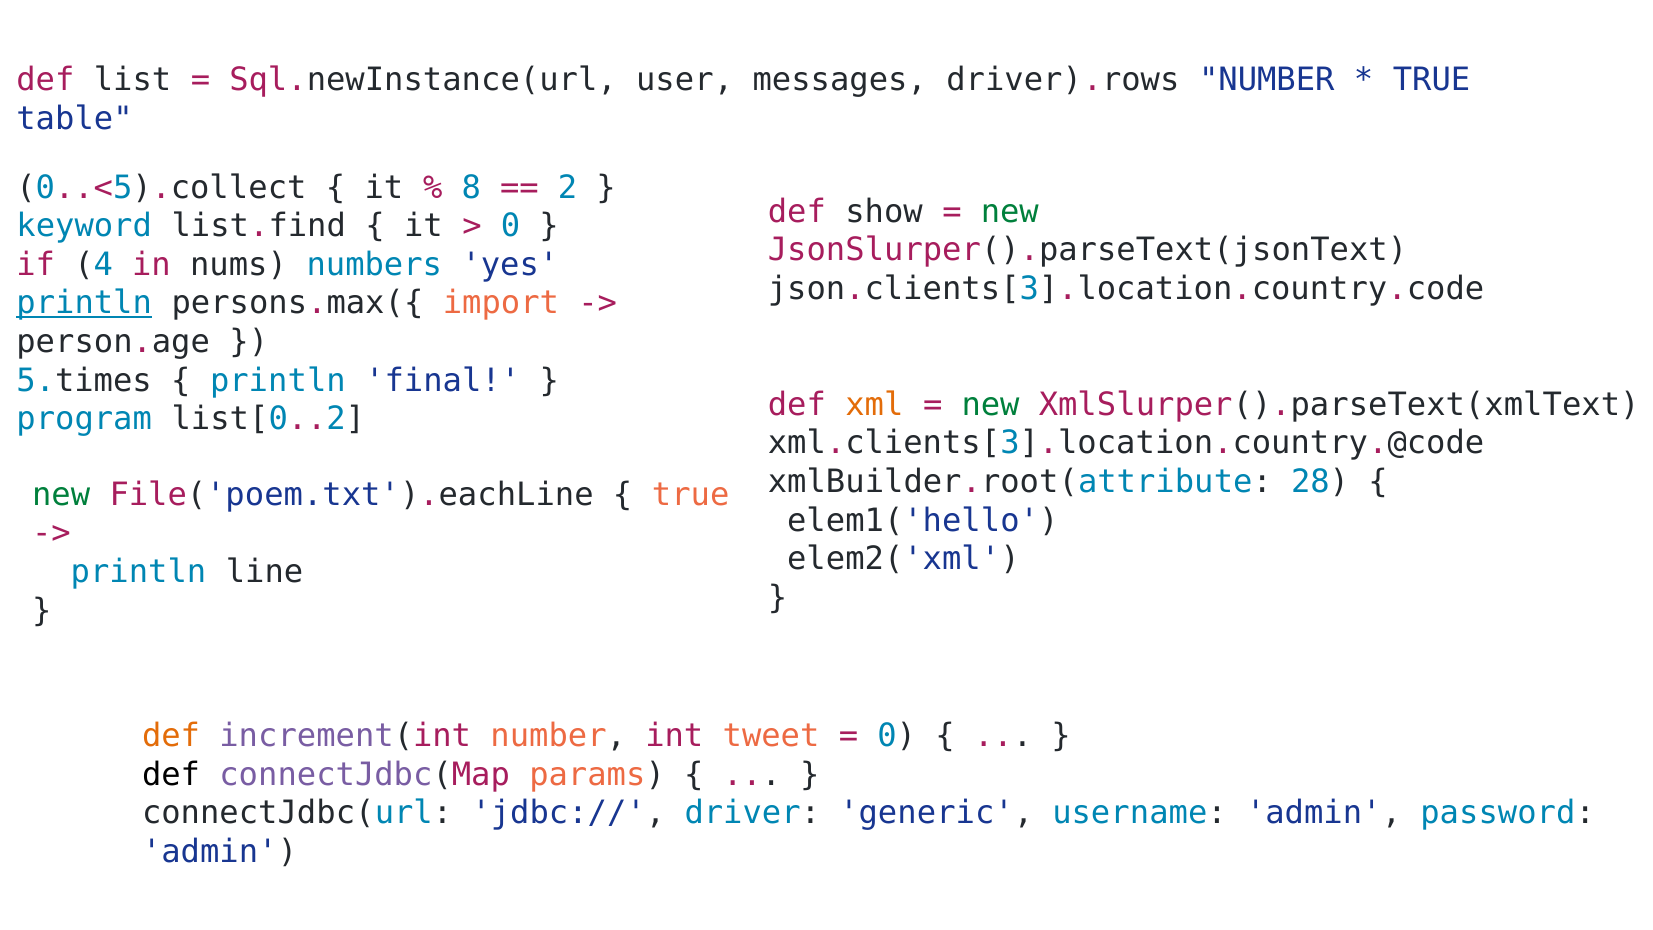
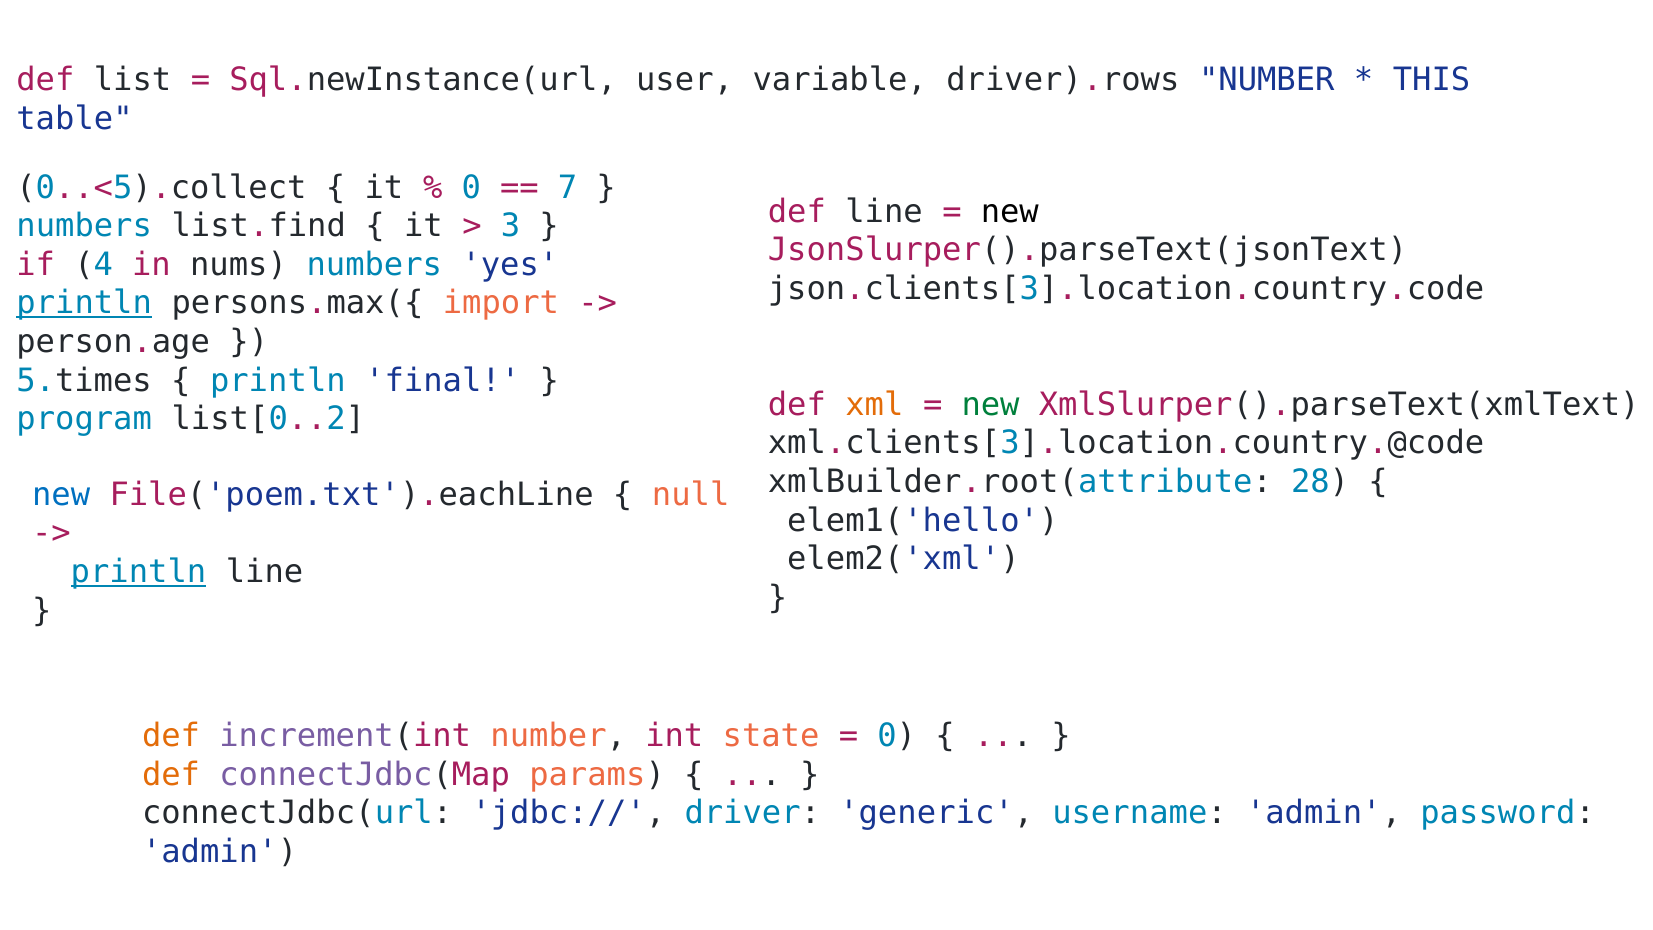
messages: messages -> variable
TRUE at (1432, 80): TRUE -> THIS
8 at (471, 187): 8 -> 0
2: 2 -> 7
def show: show -> line
new at (1010, 212) colour: green -> black
keyword at (84, 226): keyword -> numbers
0 at (511, 226): 0 -> 3
new at (61, 495) colour: green -> blue
true at (691, 495): true -> null
println at (138, 572) underline: none -> present
tweet: tweet -> state
def at (171, 775) colour: black -> orange
